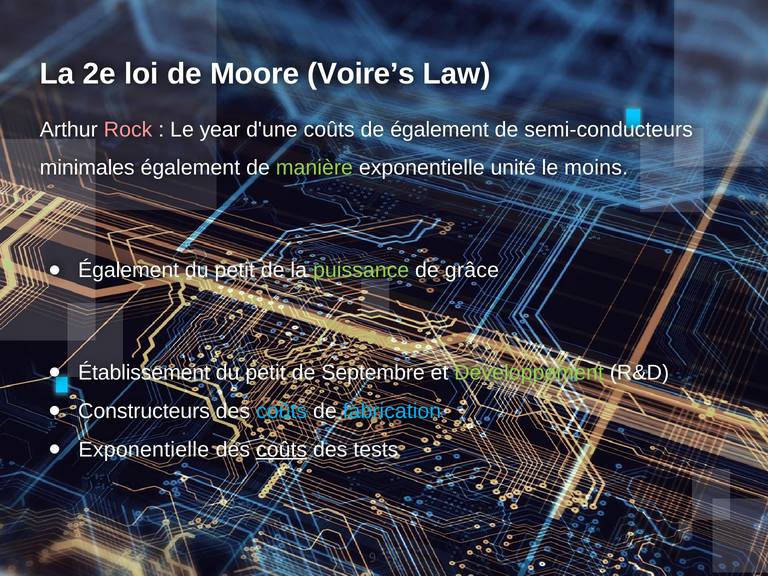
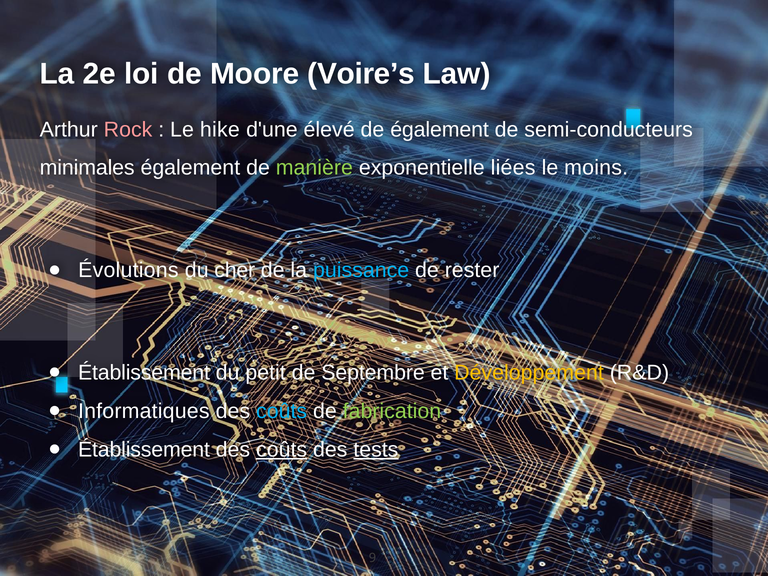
year: year -> hike
d'une coûts: coûts -> élevé
unité: unité -> liées
Également at (129, 270): Également -> Évolutions
petit at (235, 270): petit -> cher
puissance colour: light green -> light blue
grâce: grâce -> rester
Développement colour: light green -> yellow
Constructeurs: Constructeurs -> Informatiques
fabrication colour: light blue -> light green
Exponentielle at (144, 449): Exponentielle -> Établissement
tests underline: none -> present
